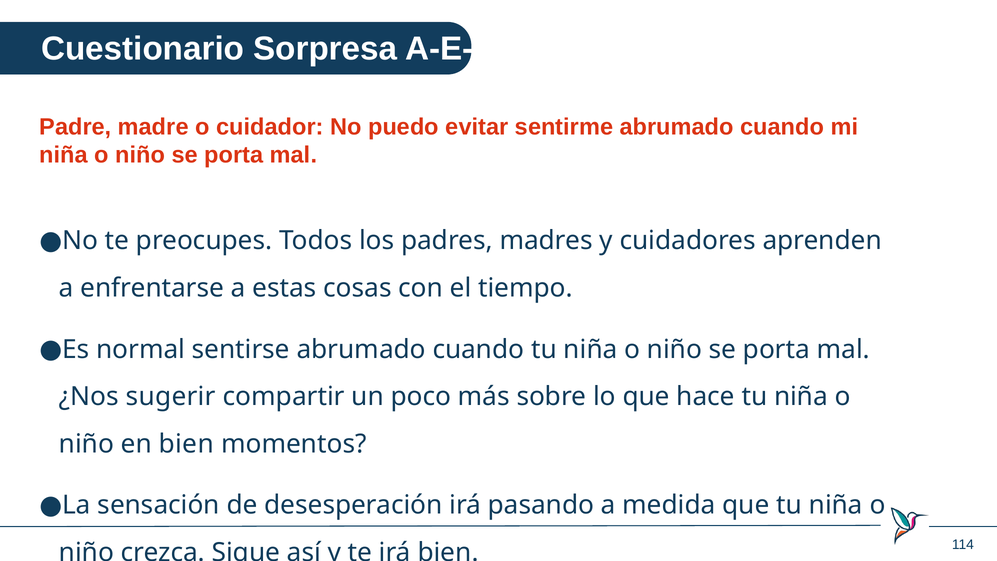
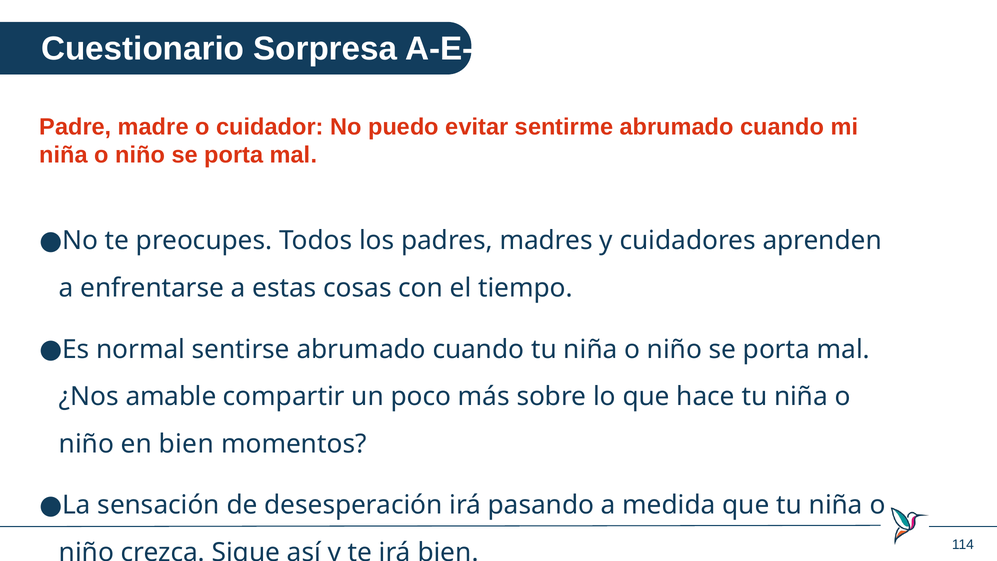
sugerir: sugerir -> amable
